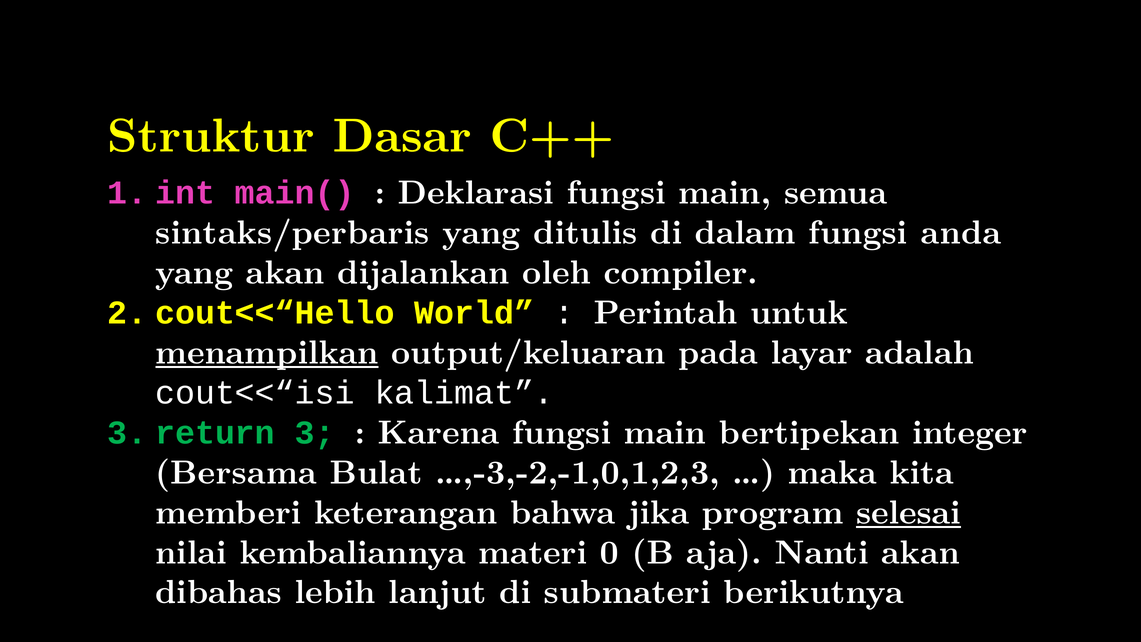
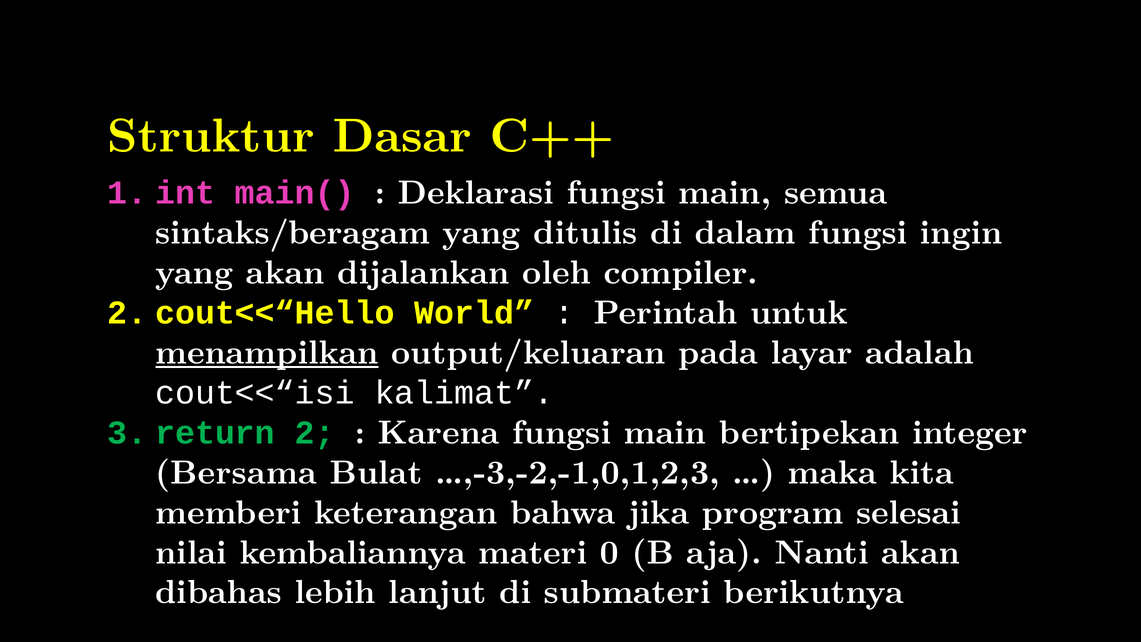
sintaks/perbaris: sintaks/perbaris -> sintaks/beragam
anda: anda -> ingin
3: 3 -> 2
selesai underline: present -> none
